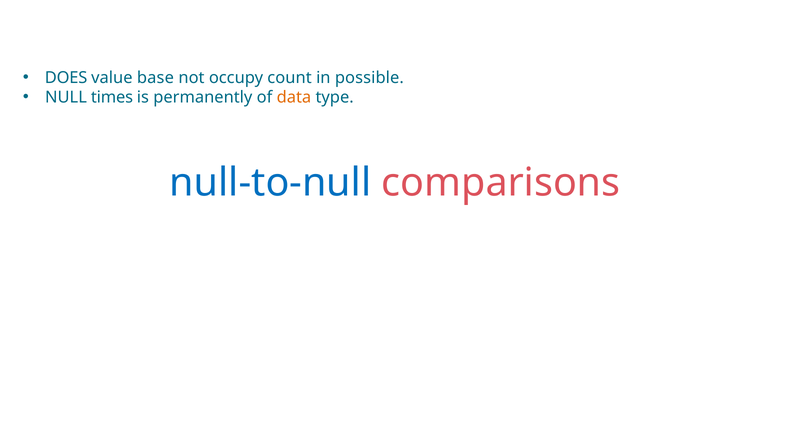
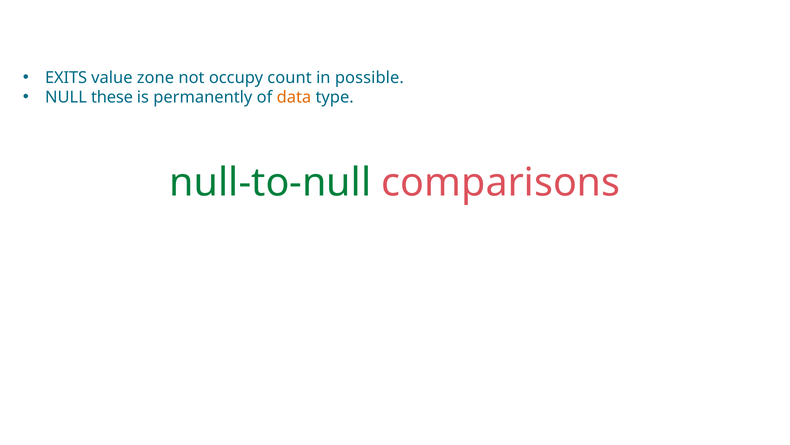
DOES: DOES -> EXITS
base: base -> zone
times: times -> these
null-to-null colour: blue -> green
